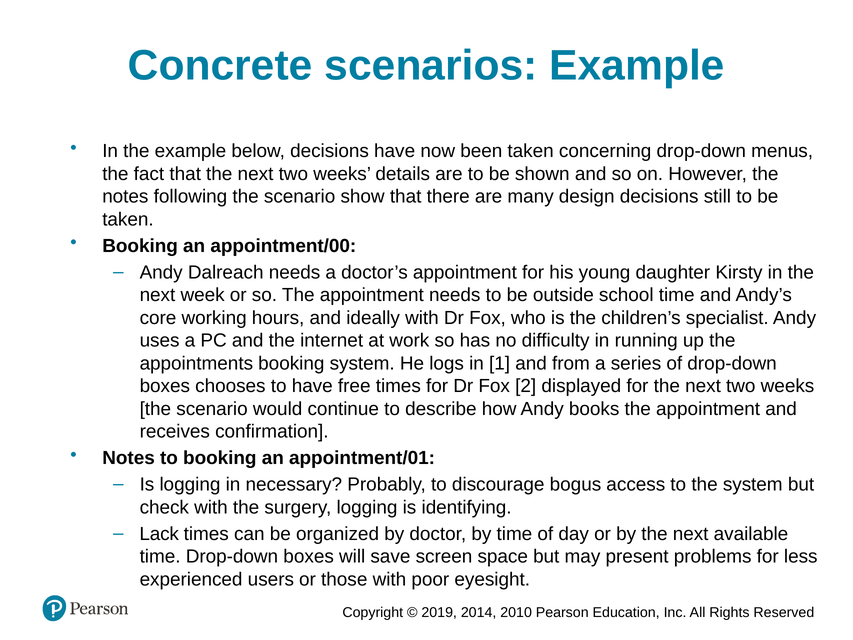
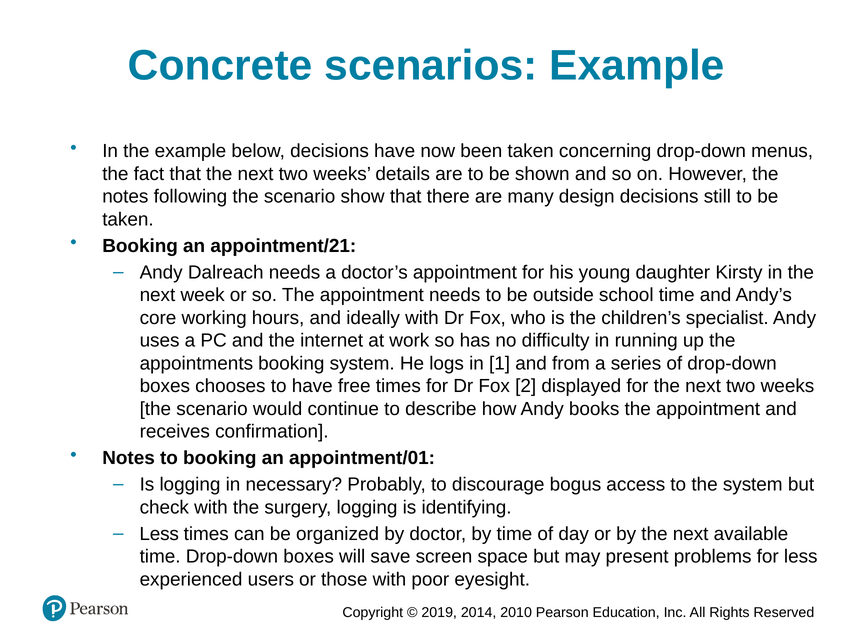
appointment/00: appointment/00 -> appointment/21
Lack at (159, 534): Lack -> Less
